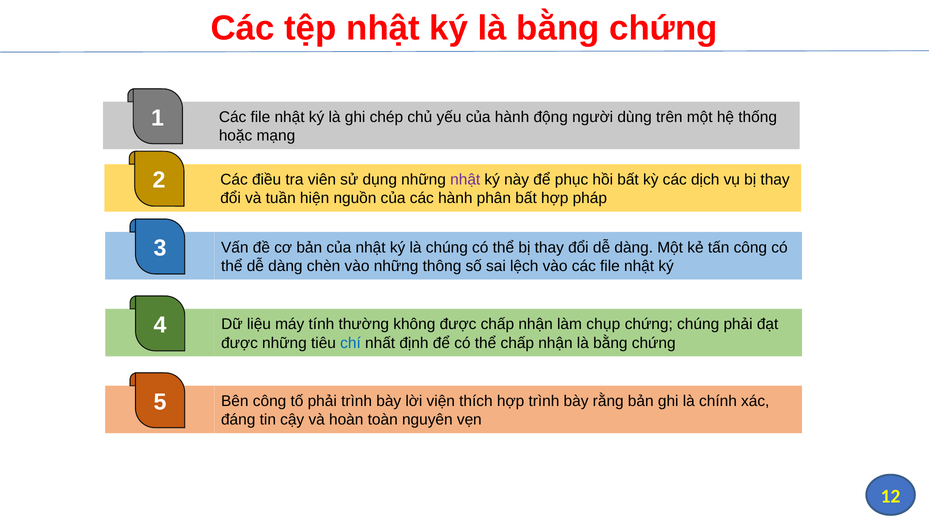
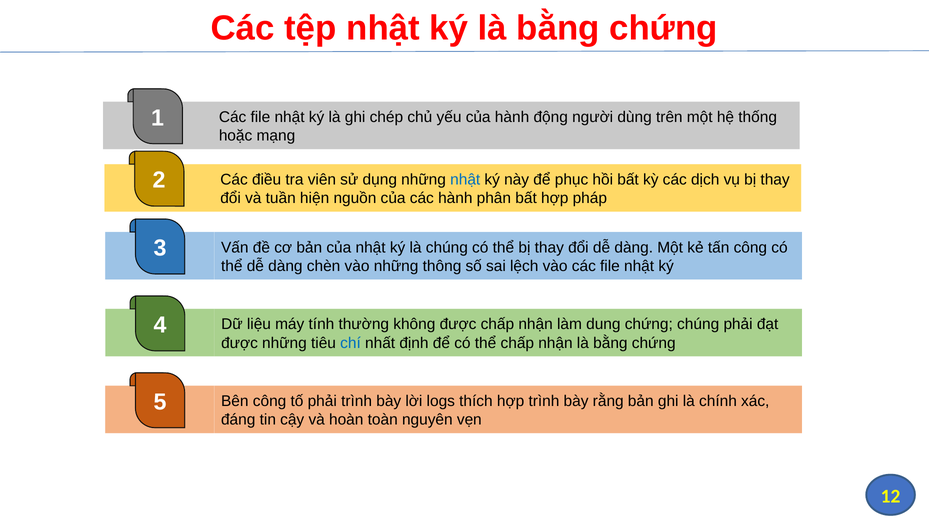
nhật at (465, 180) colour: purple -> blue
chụp: chụp -> dung
viện: viện -> logs
